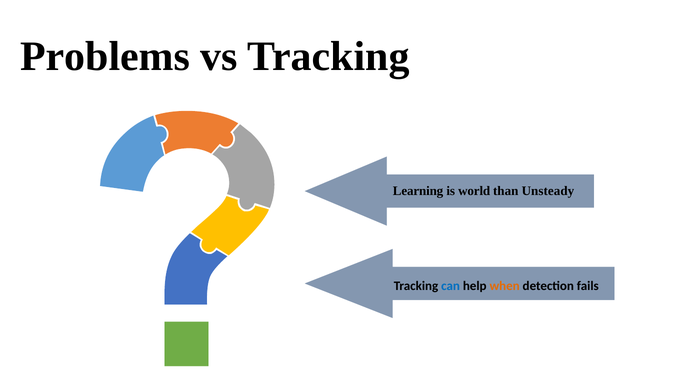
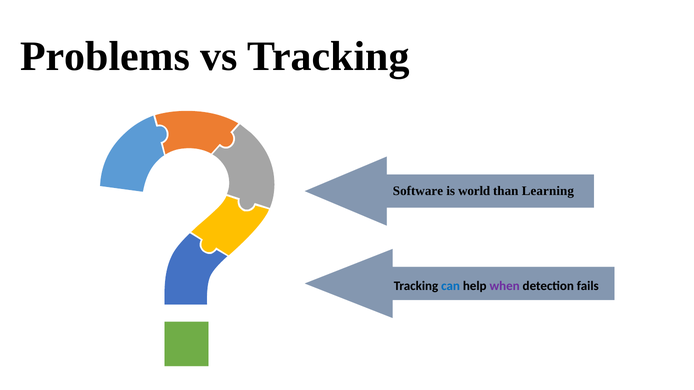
Learning: Learning -> Software
Unsteady: Unsteady -> Learning
when colour: orange -> purple
